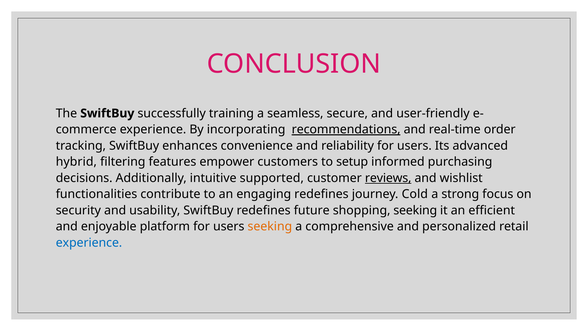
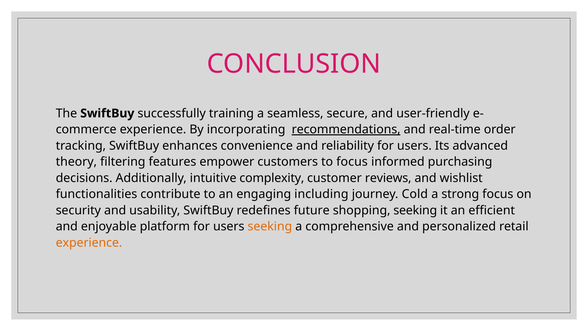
hybrid: hybrid -> theory
to setup: setup -> focus
supported: supported -> complexity
reviews underline: present -> none
engaging redefines: redefines -> including
experience at (89, 243) colour: blue -> orange
